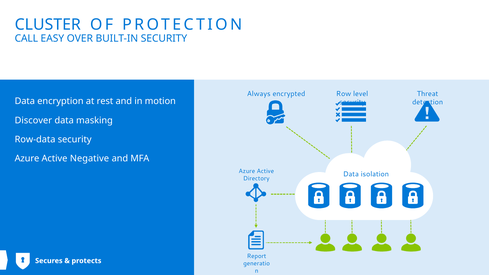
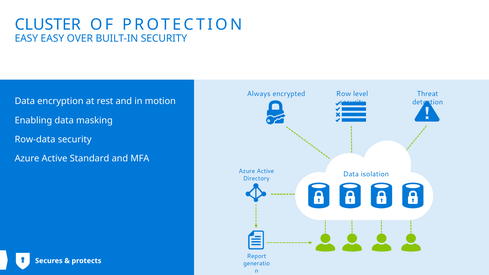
CALL at (26, 39): CALL -> EASY
Discover: Discover -> Enabling
Negative: Negative -> Standard
